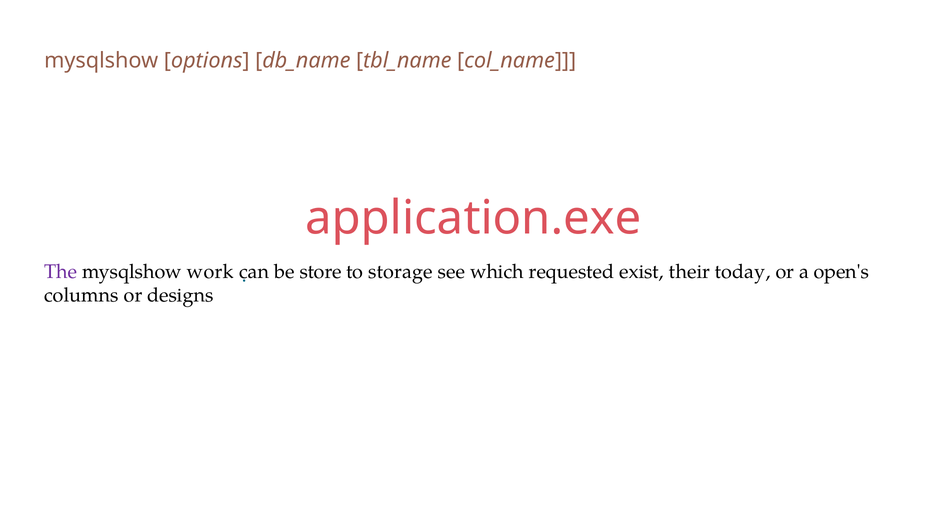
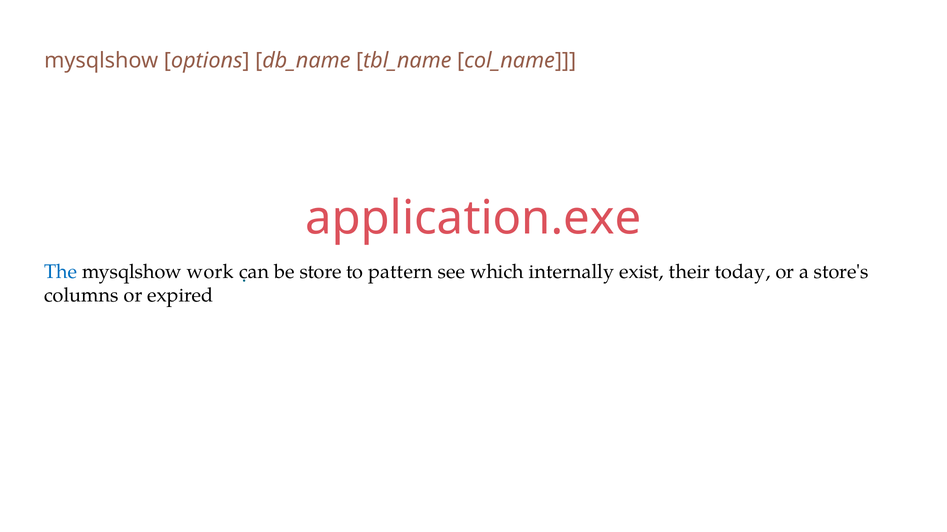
The colour: purple -> blue
storage: storage -> pattern
requested: requested -> internally
open's: open's -> store's
designs: designs -> expired
